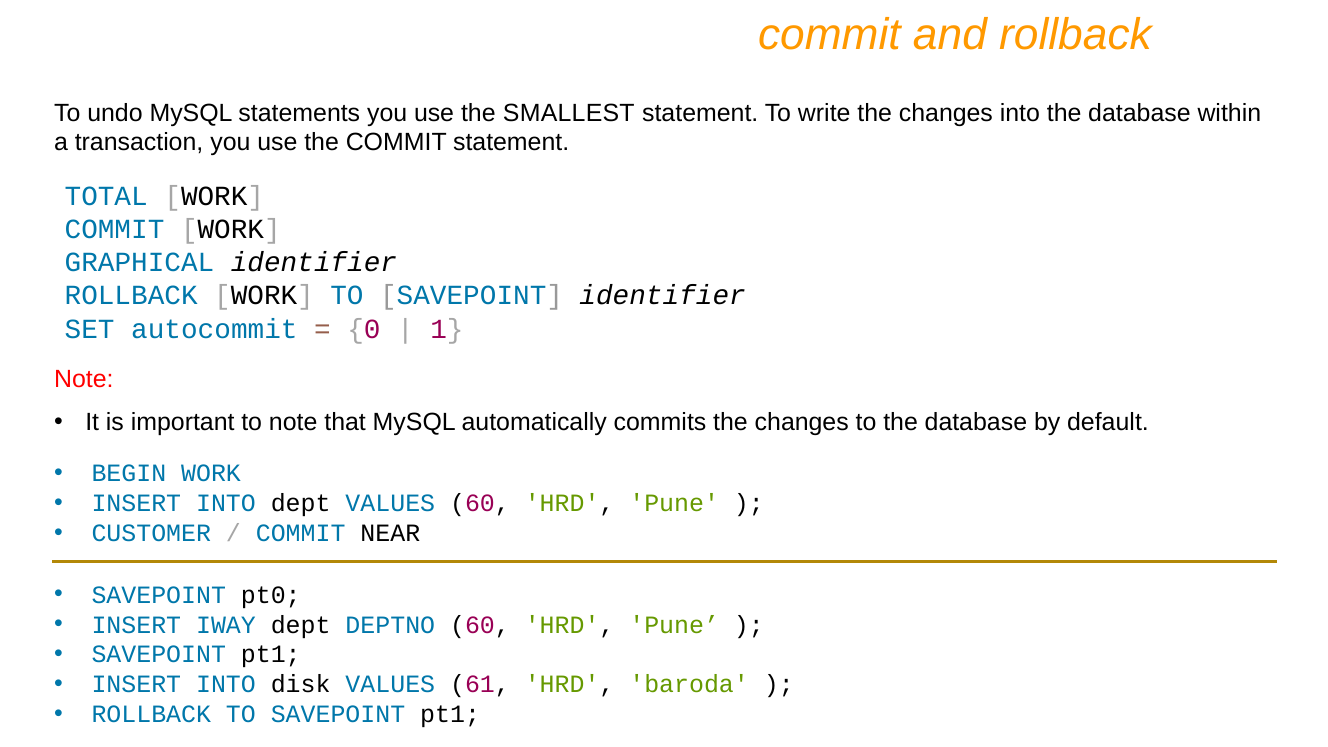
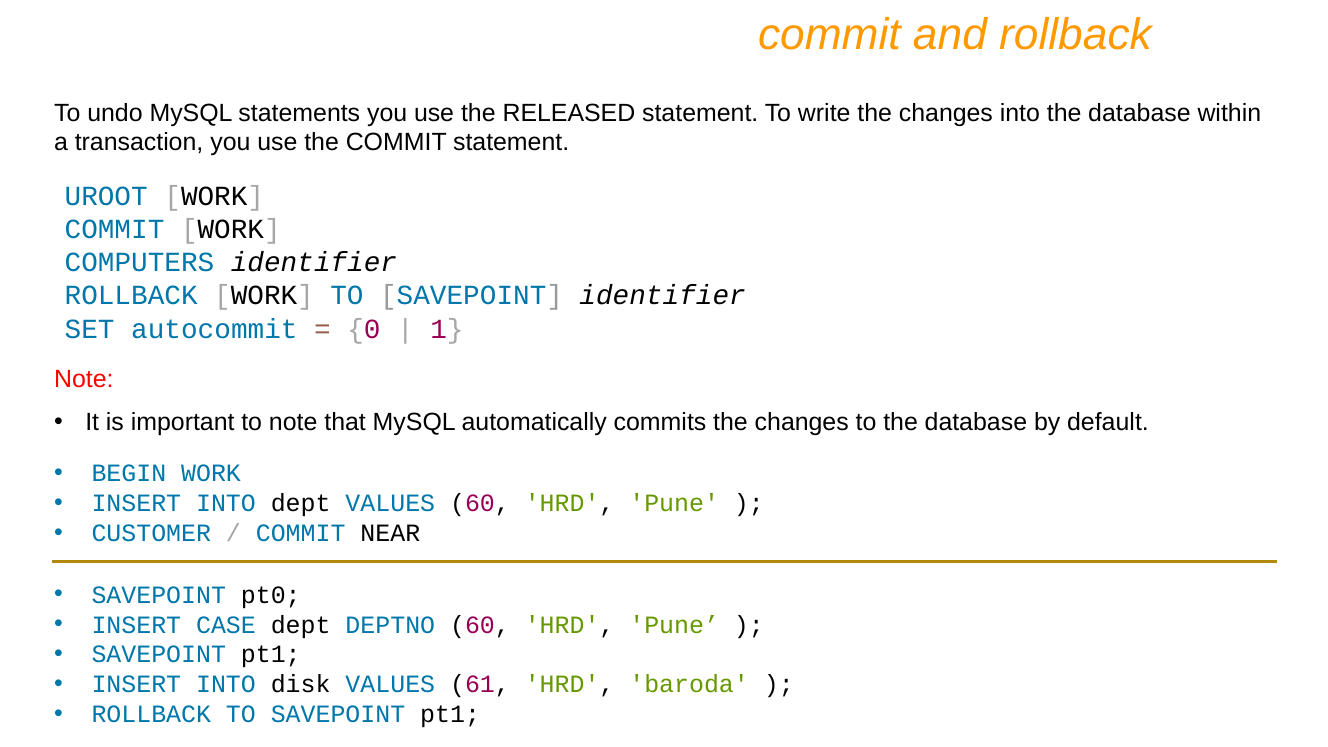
SMALLEST: SMALLEST -> RELEASED
TOTAL: TOTAL -> UROOT
GRAPHICAL: GRAPHICAL -> COMPUTERS
IWAY: IWAY -> CASE
